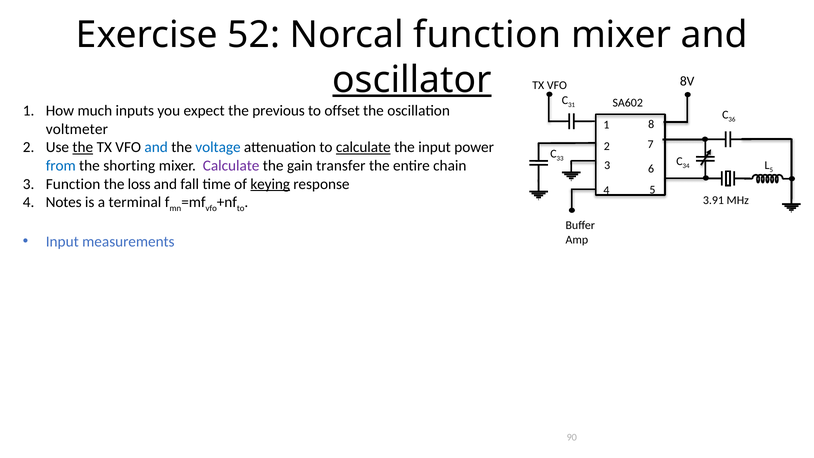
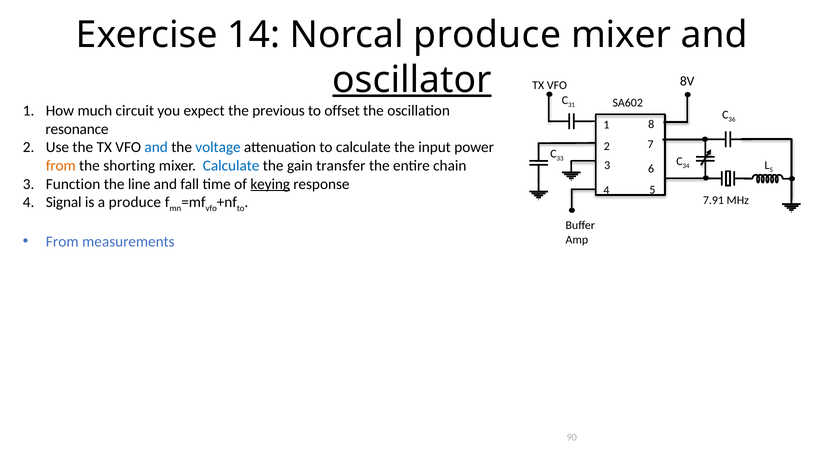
52: 52 -> 14
Norcal function: function -> produce
inputs: inputs -> circuit
voltmeter: voltmeter -> resonance
the at (83, 147) underline: present -> none
calculate at (363, 147) underline: present -> none
from at (61, 166) colour: blue -> orange
Calculate at (231, 166) colour: purple -> blue
loss: loss -> line
3.91: 3.91 -> 7.91
Notes: Notes -> Signal
a terminal: terminal -> produce
Input at (62, 241): Input -> From
